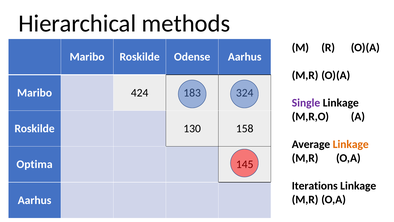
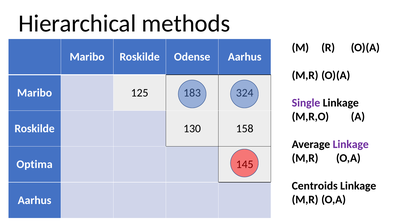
424: 424 -> 125
Linkage at (351, 144) colour: orange -> purple
Iterations: Iterations -> Centroids
